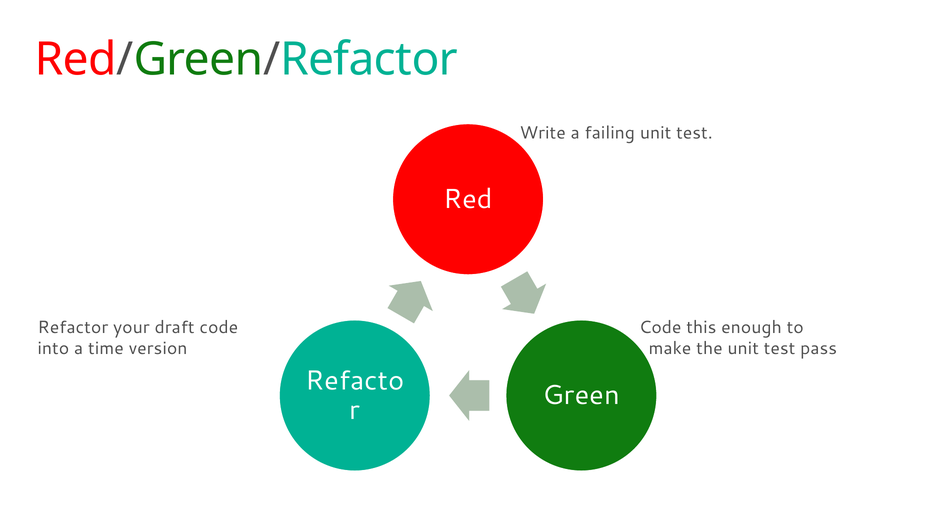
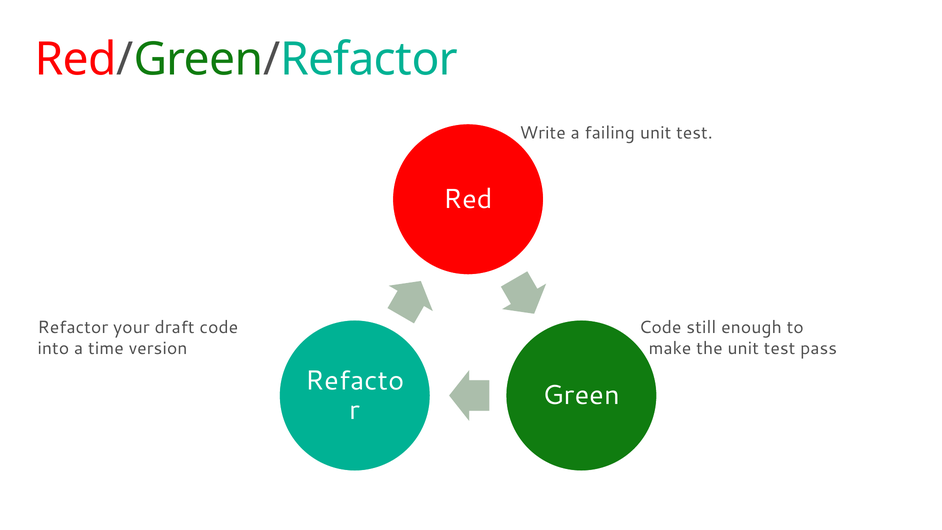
this: this -> still
